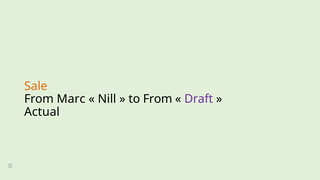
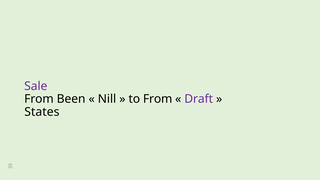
Sale colour: orange -> purple
Marc: Marc -> Been
Actual: Actual -> States
